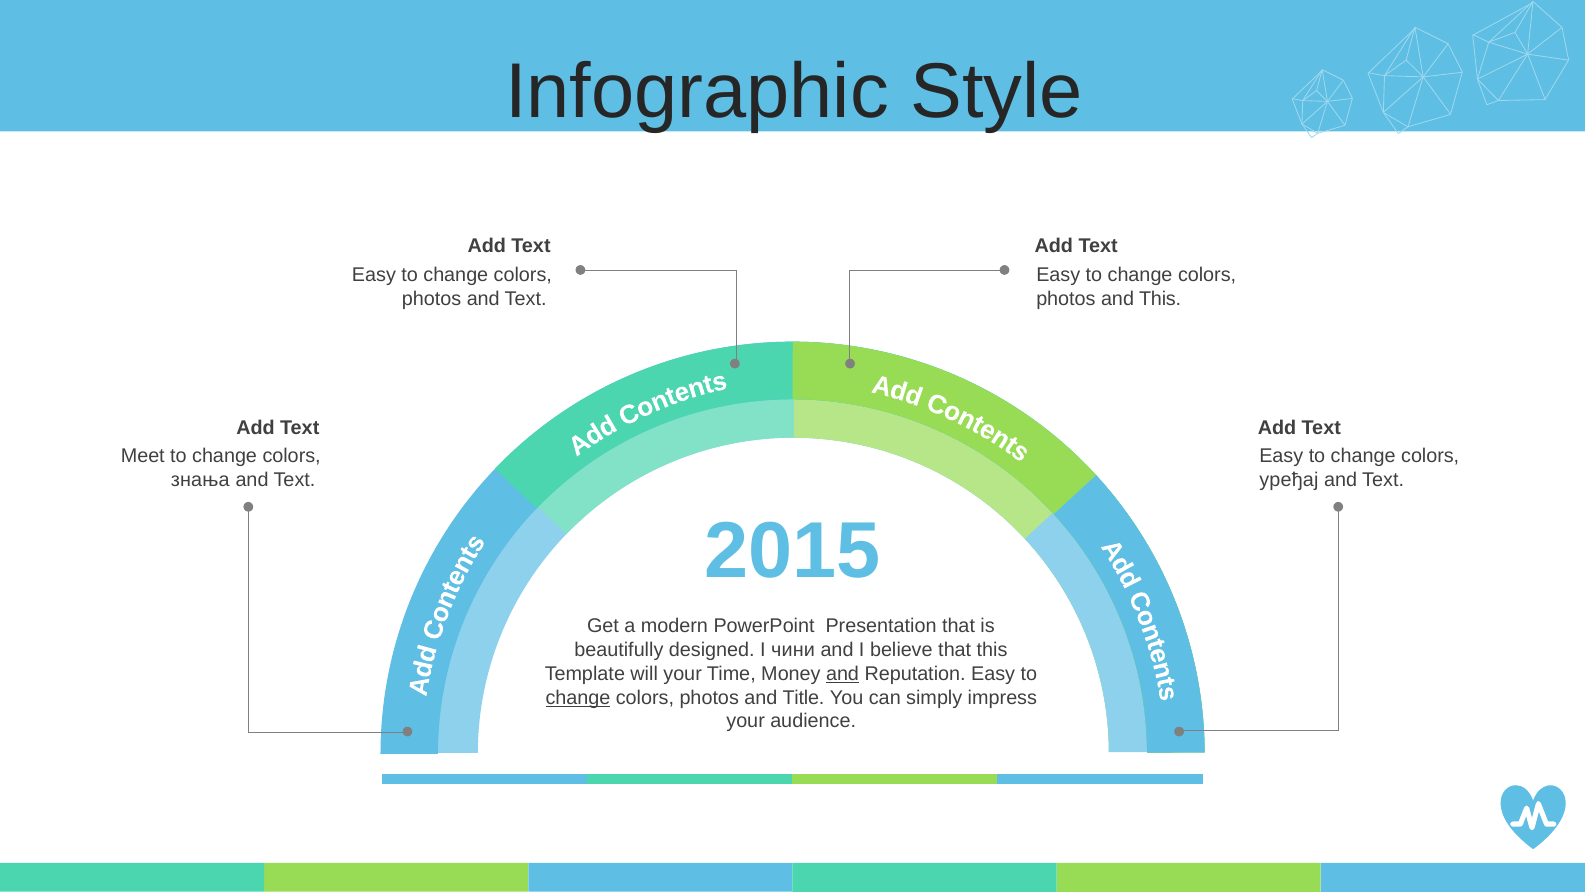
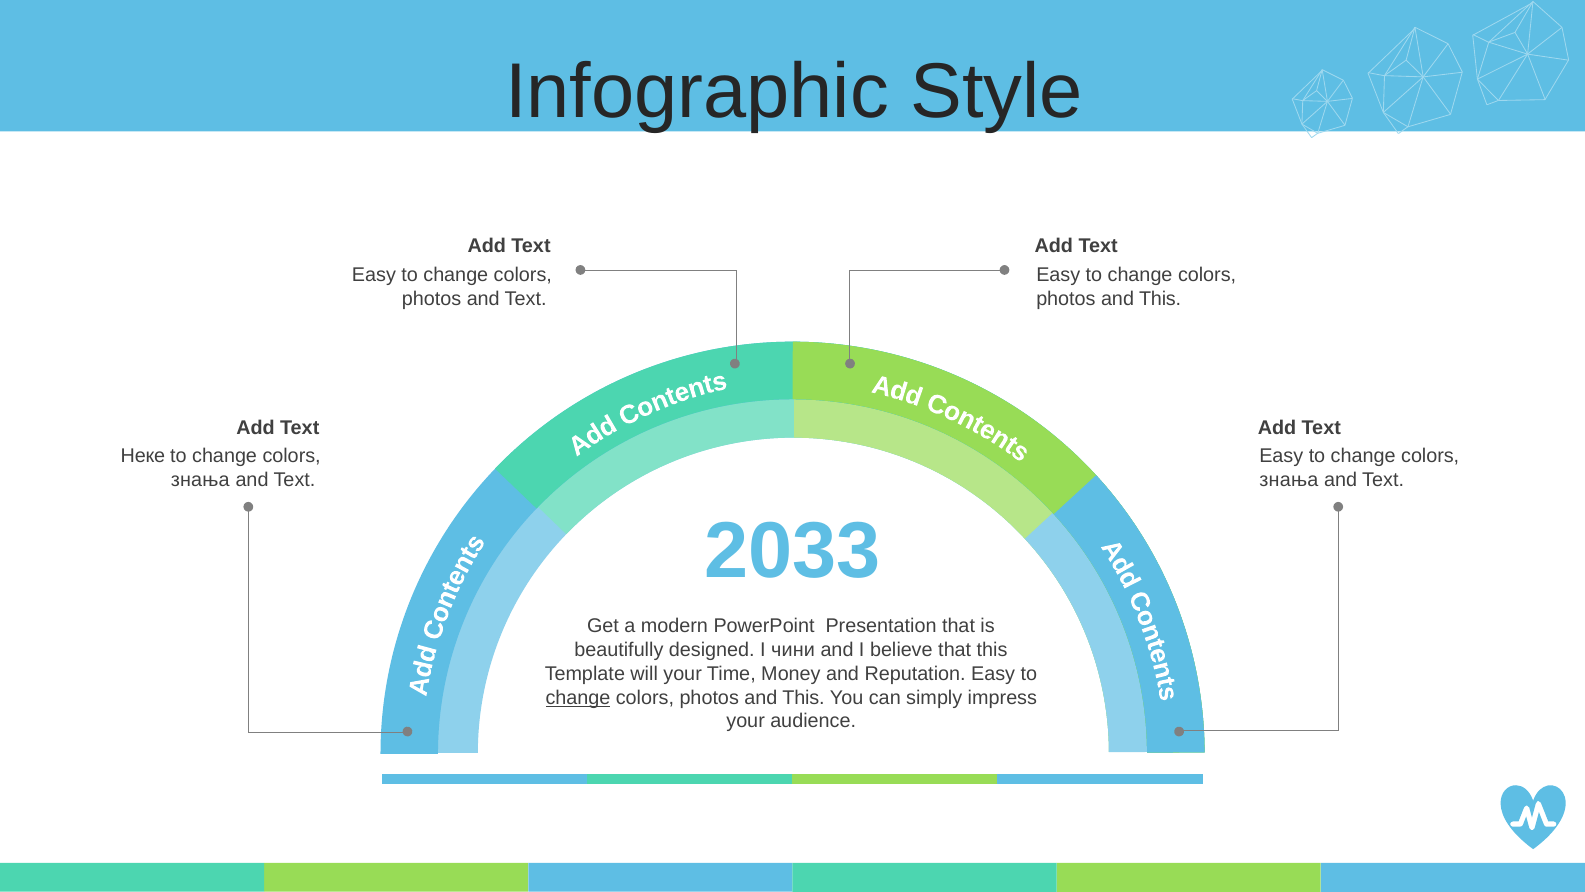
Meet: Meet -> Неке
уређај at (1289, 480): уређај -> знања
2015: 2015 -> 2033
and at (843, 673) underline: present -> none
Title at (804, 697): Title -> This
